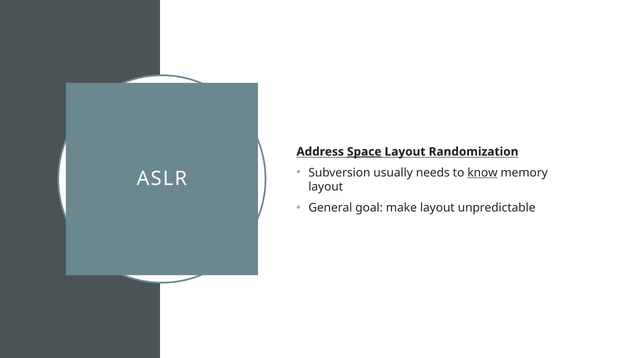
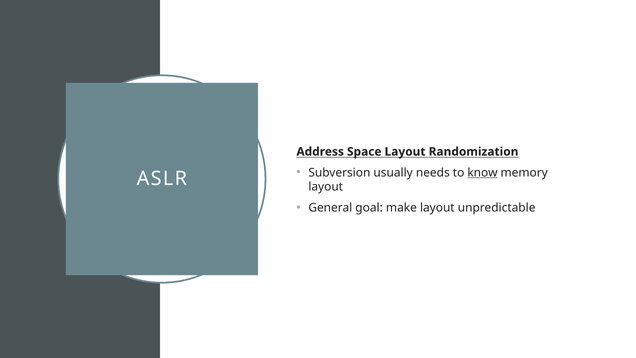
Space underline: present -> none
